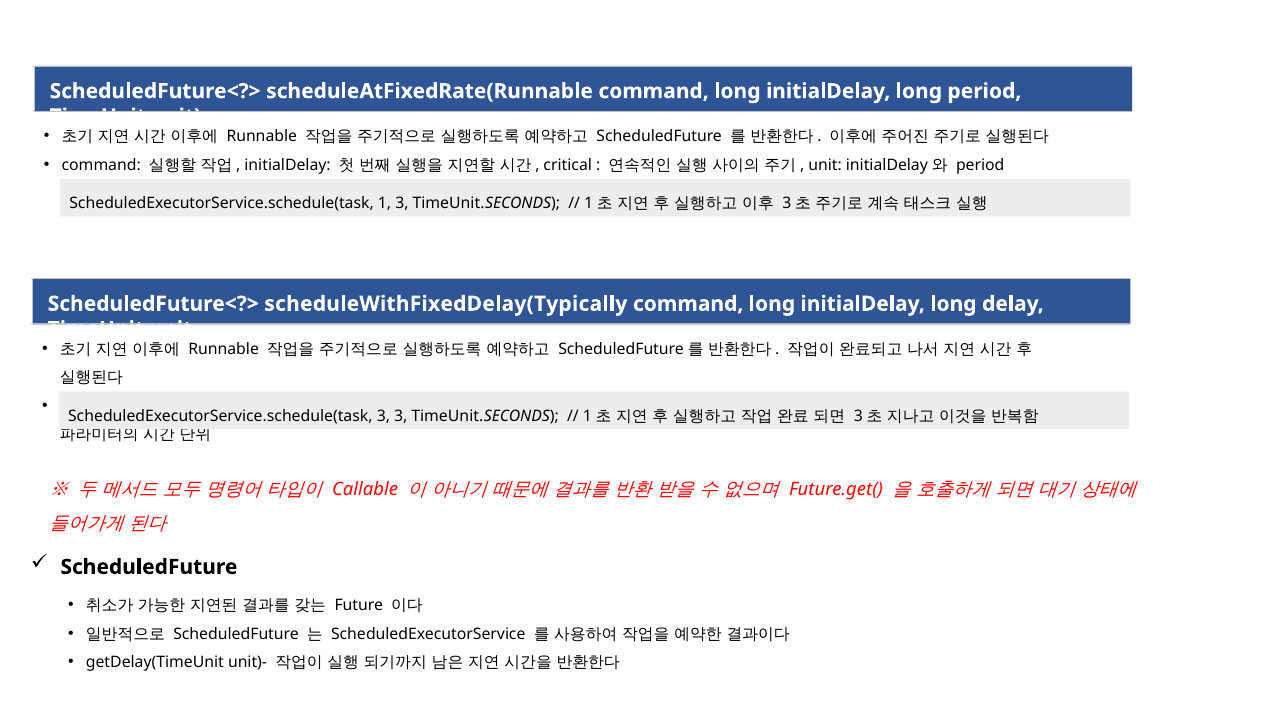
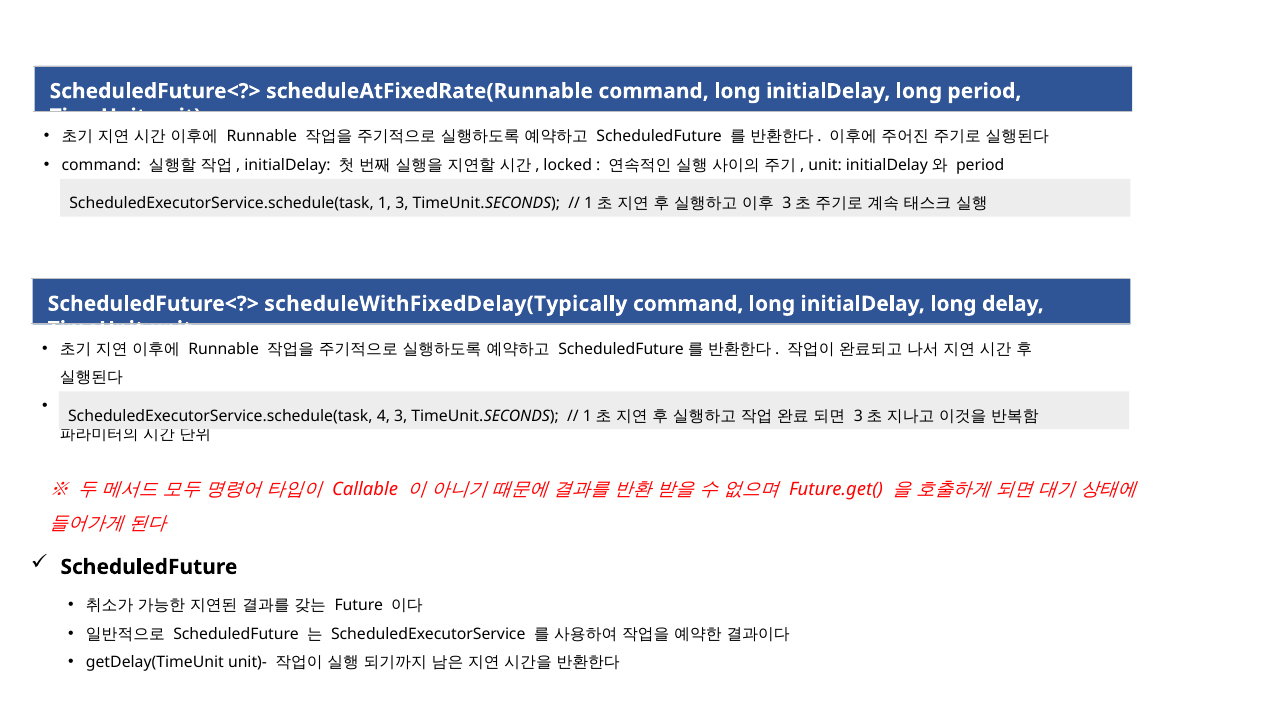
critical: critical -> locked
3 at (383, 416): 3 -> 4
